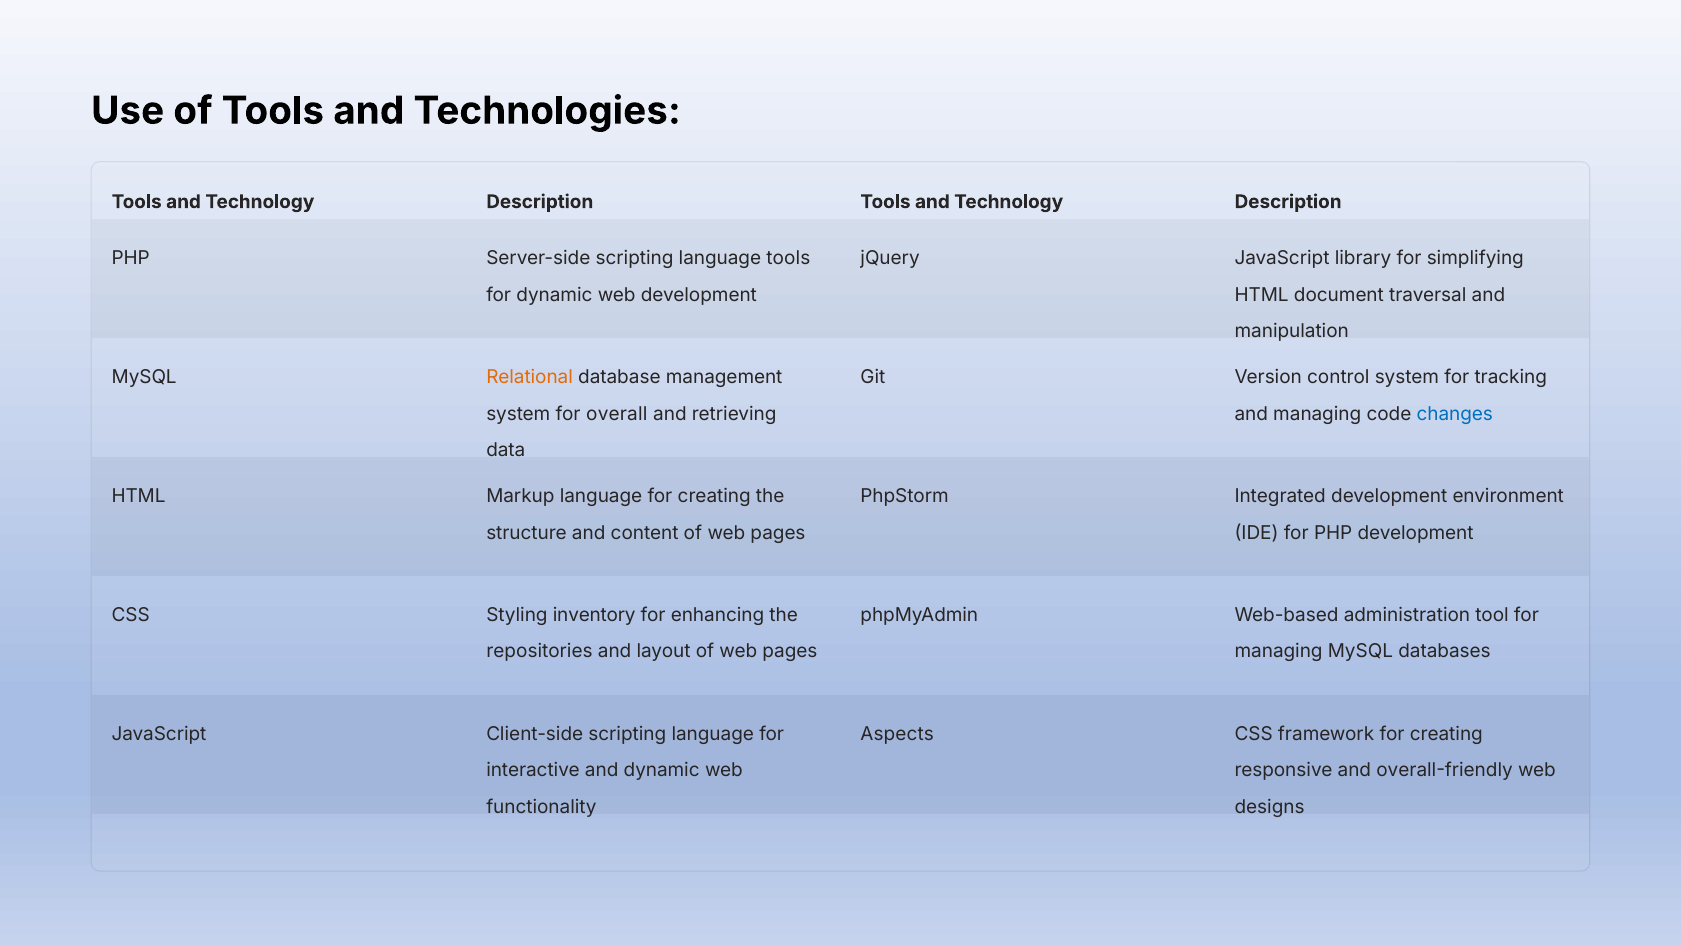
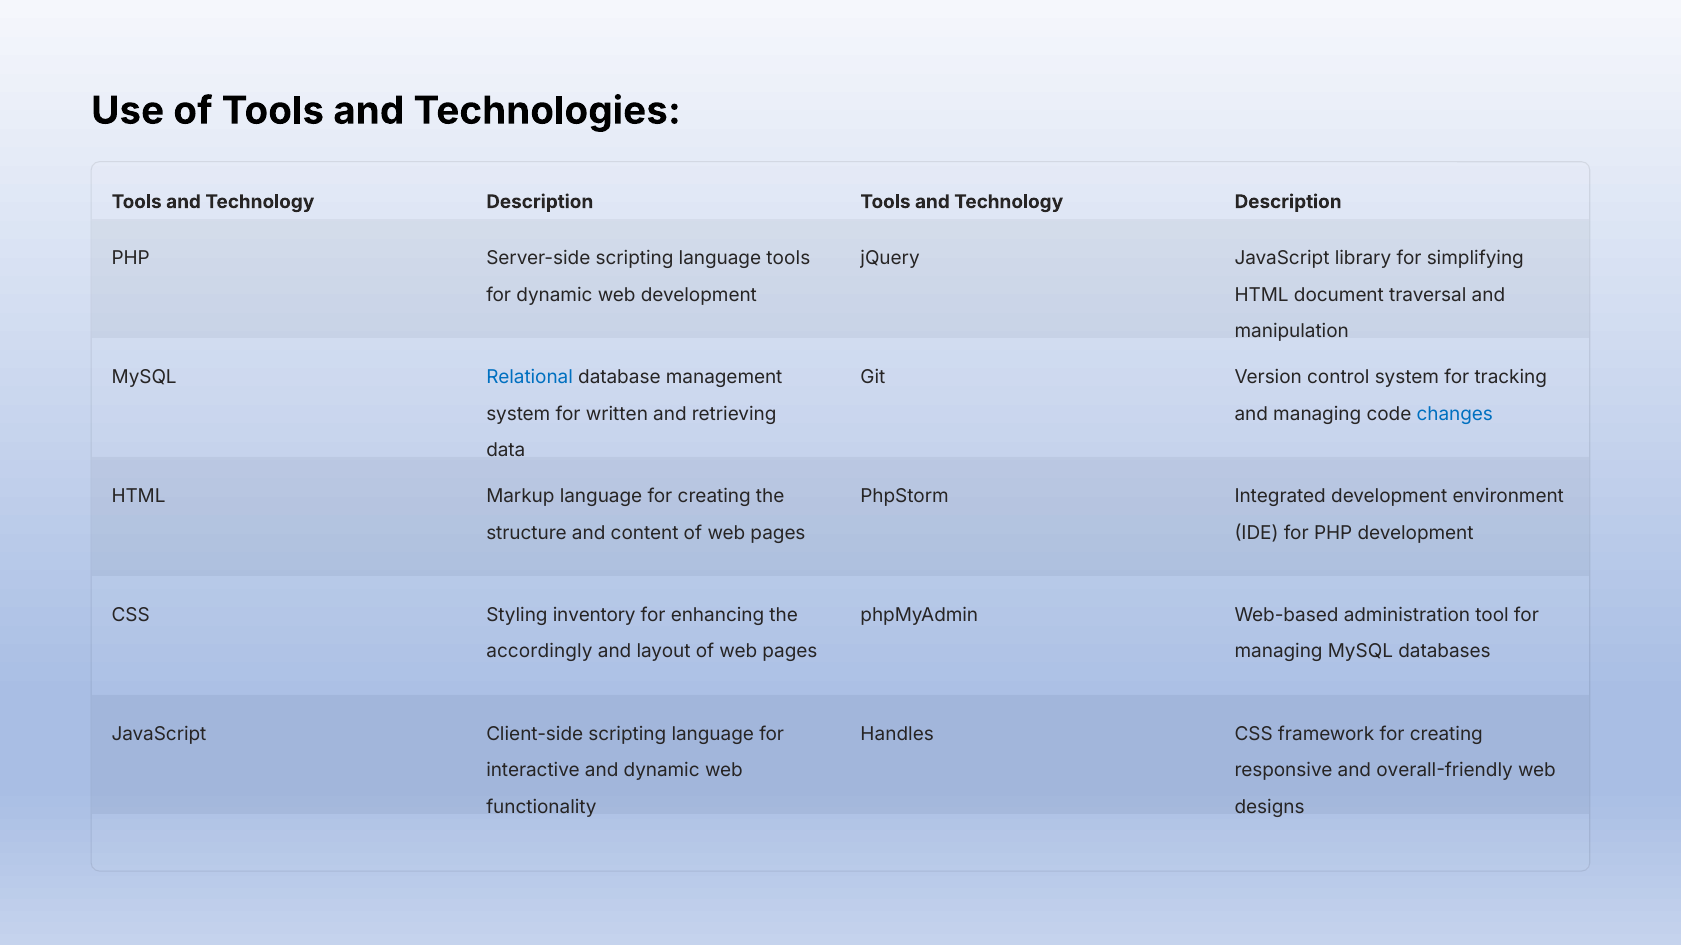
Relational colour: orange -> blue
overall: overall -> written
repositories: repositories -> accordingly
Aspects: Aspects -> Handles
